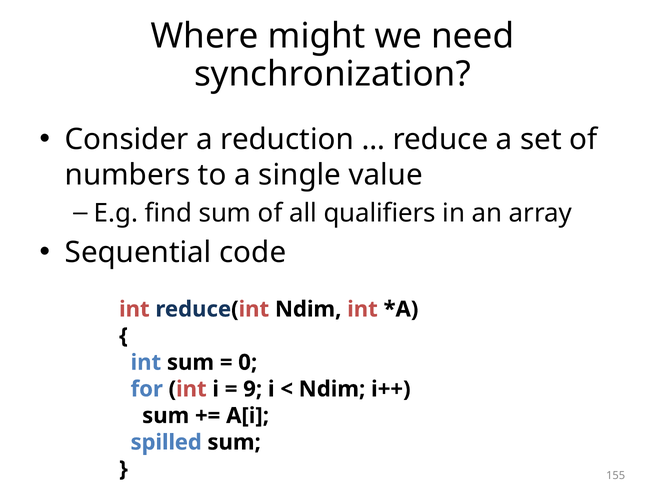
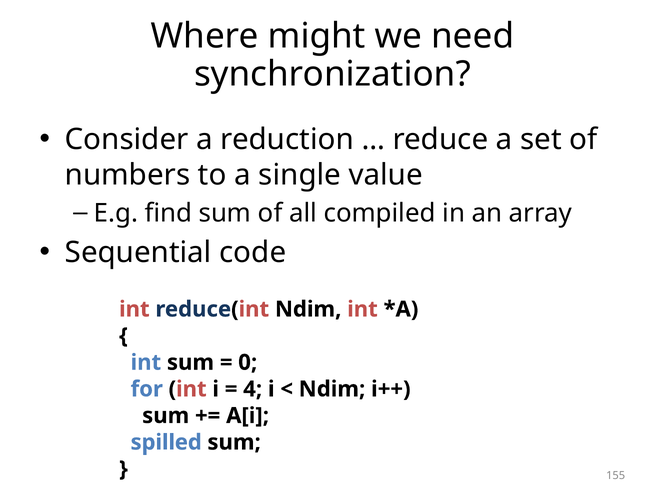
qualifiers: qualifiers -> compiled
9: 9 -> 4
